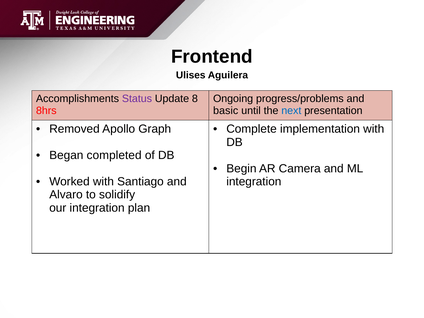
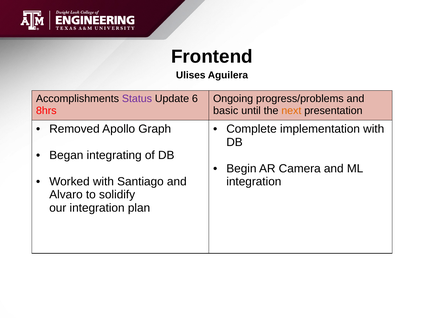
8: 8 -> 6
next colour: blue -> orange
completed: completed -> integrating
